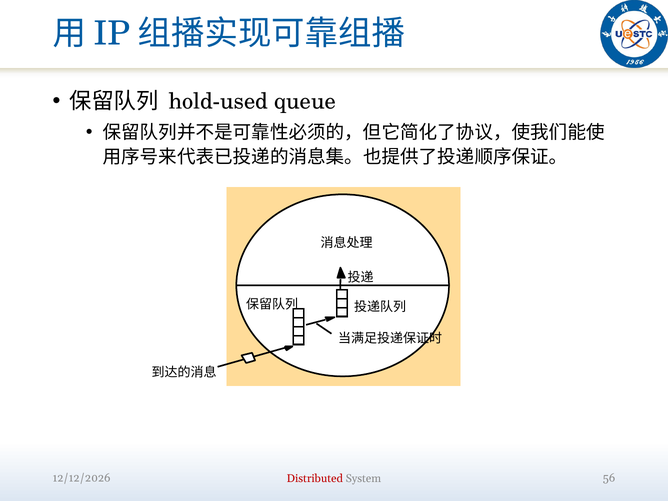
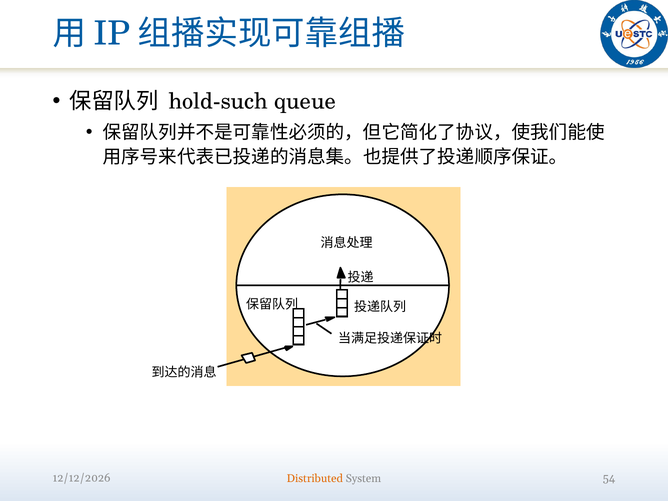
hold-used: hold-used -> hold-such
Distributed colour: red -> orange
56: 56 -> 54
